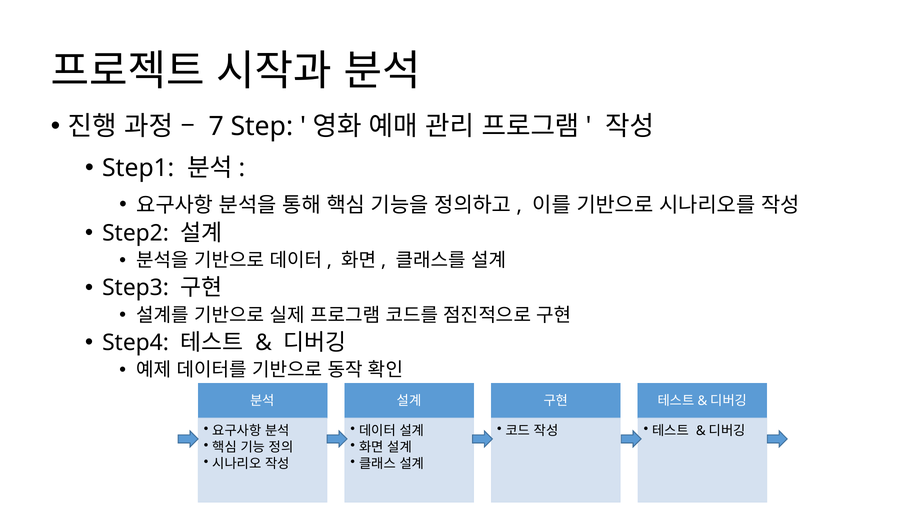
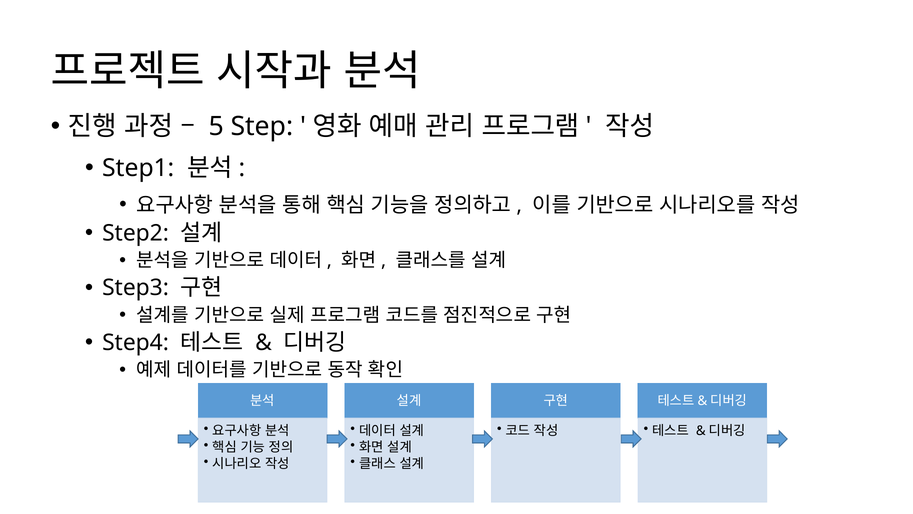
7: 7 -> 5
